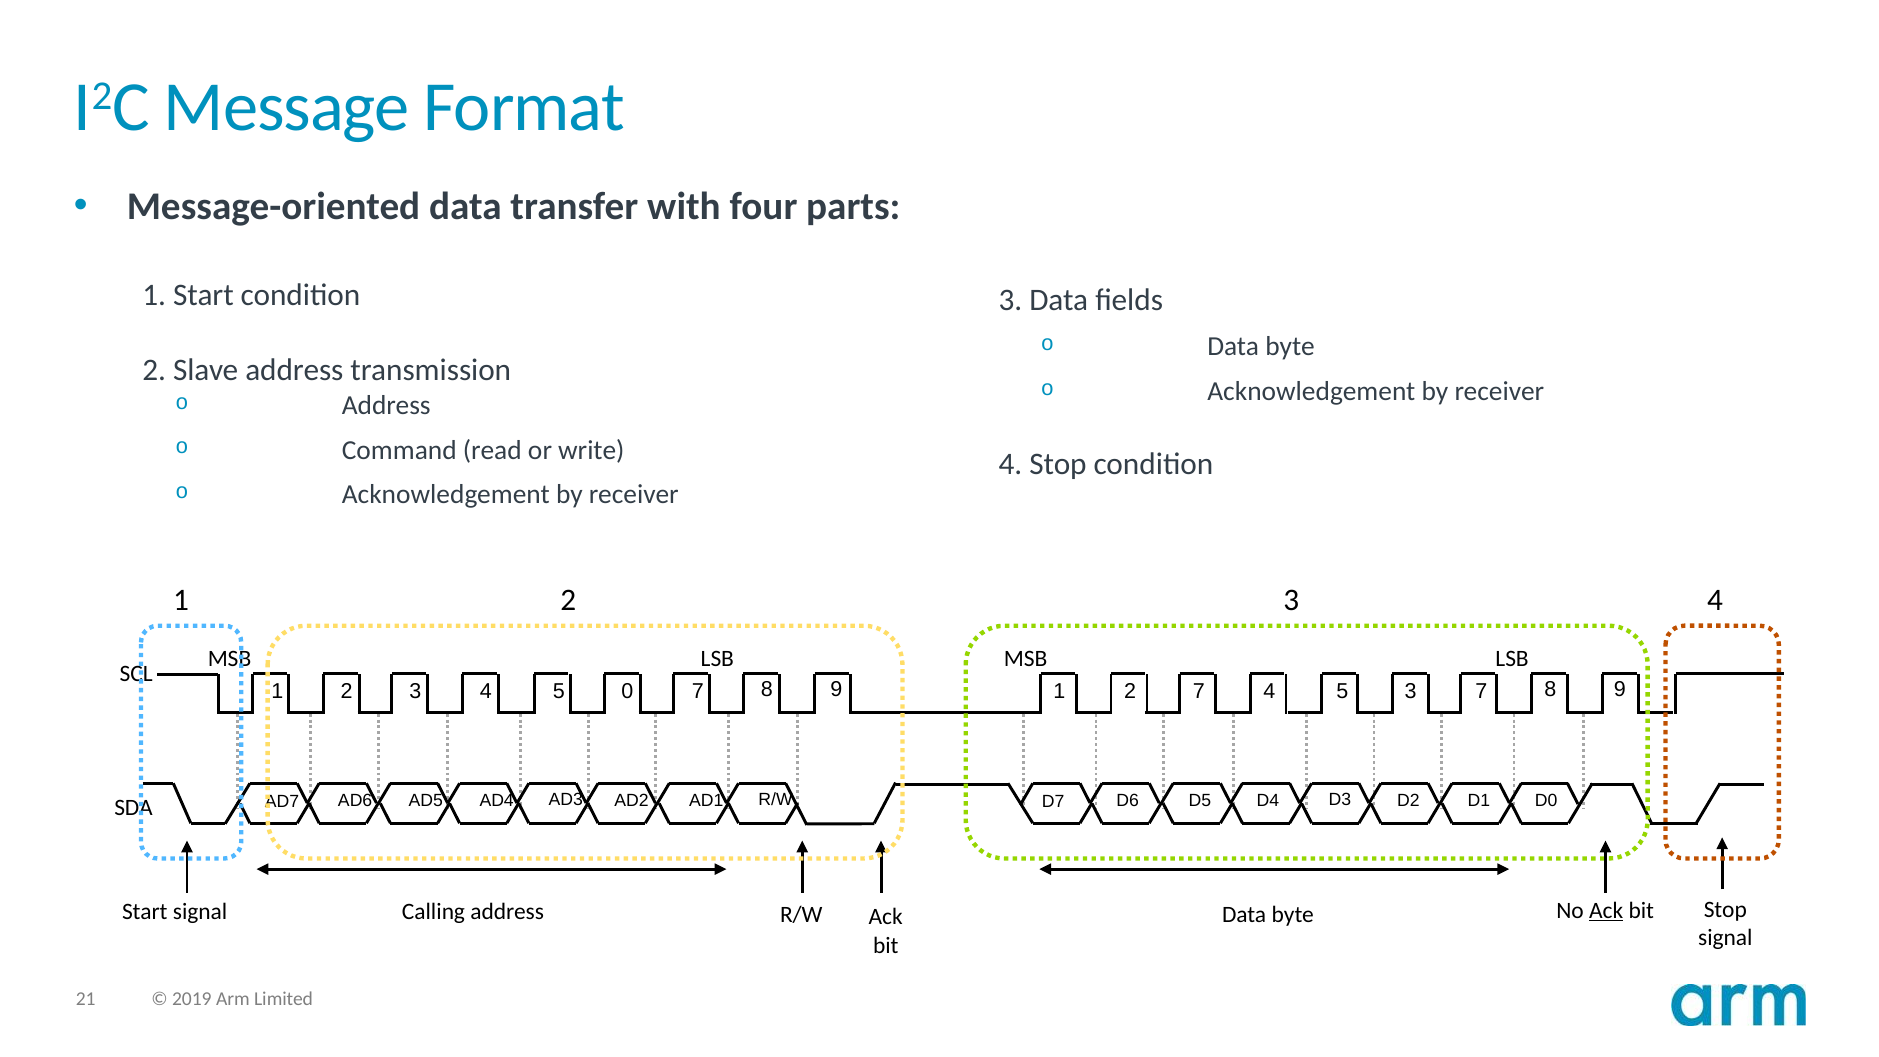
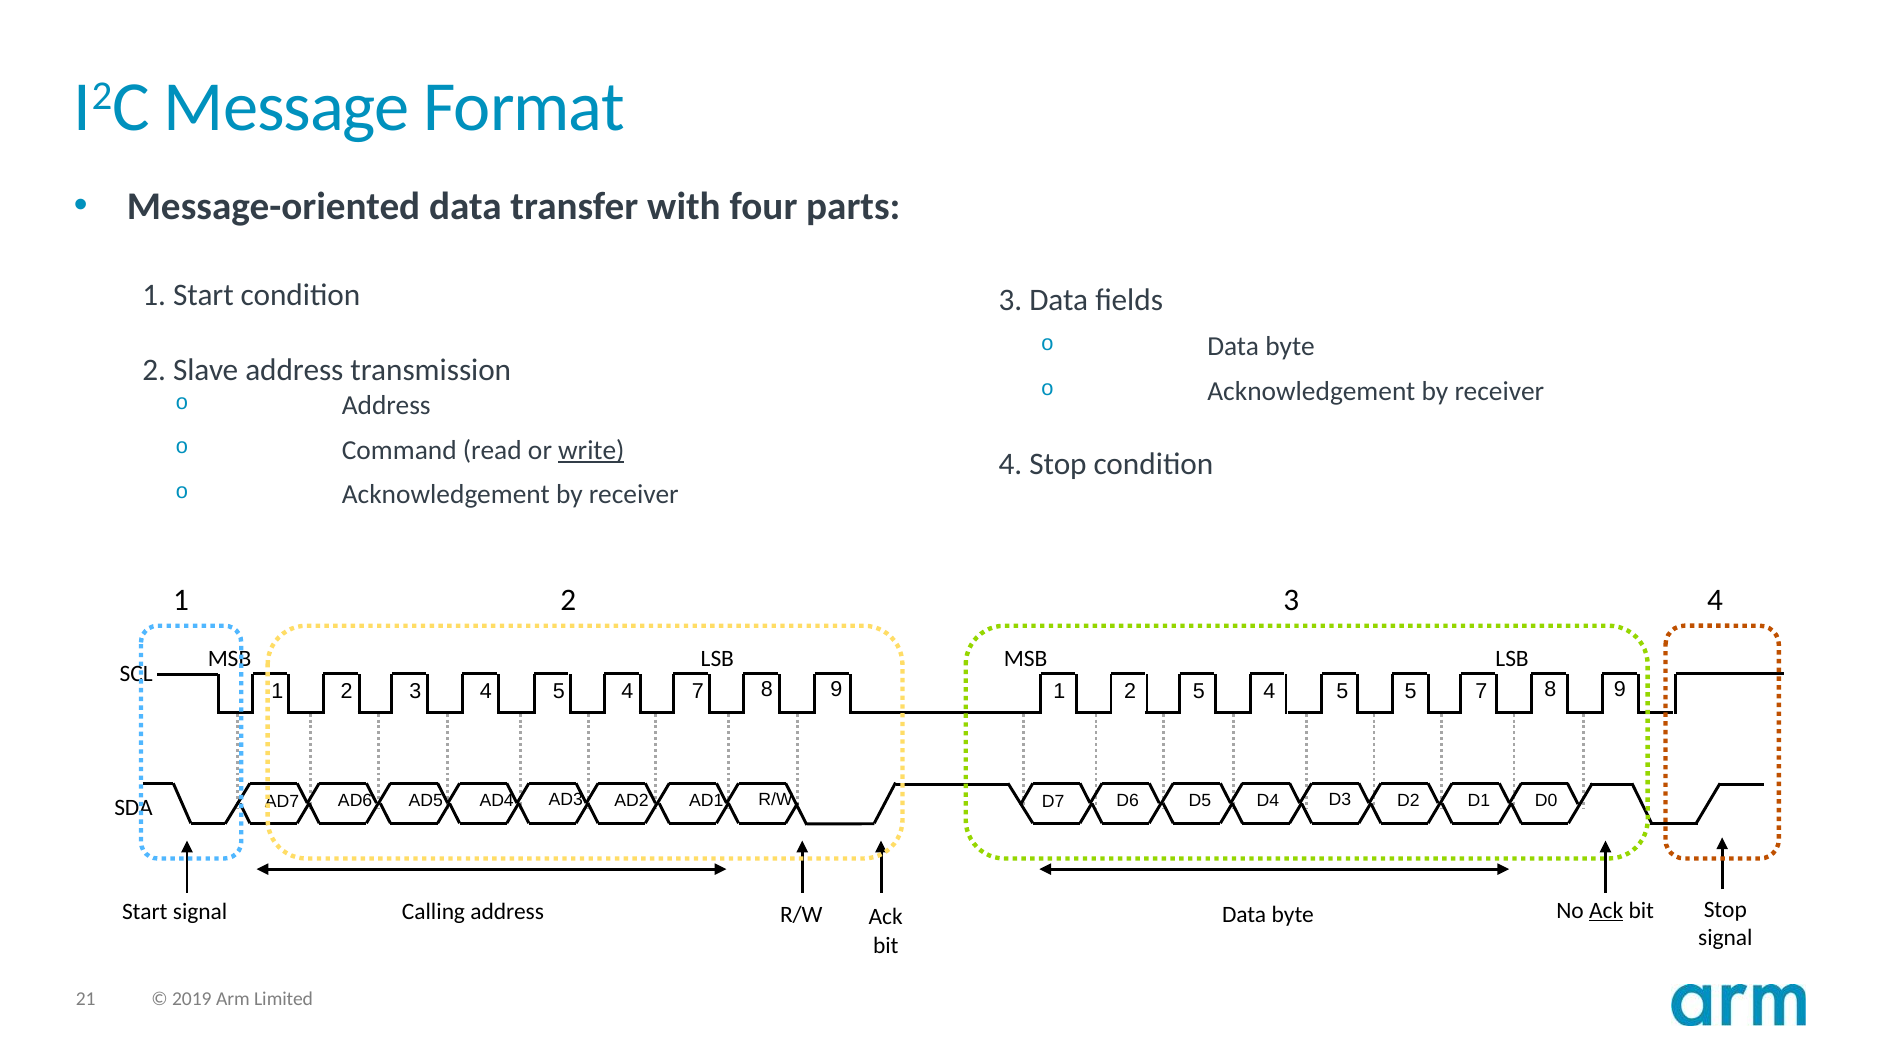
write underline: none -> present
4 5 0: 0 -> 4
2 7: 7 -> 5
5 3: 3 -> 5
